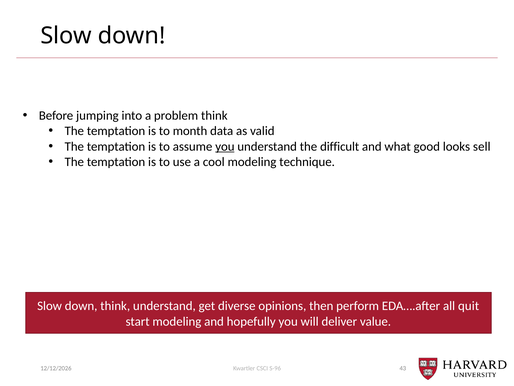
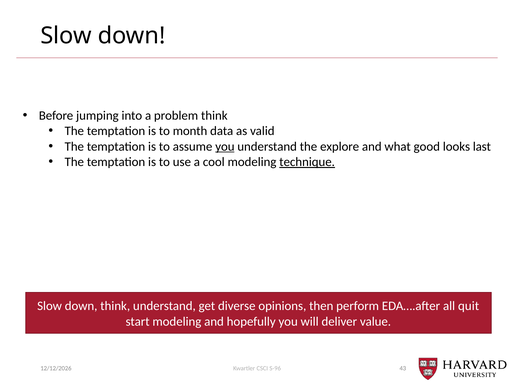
difficult: difficult -> explore
sell: sell -> last
technique underline: none -> present
